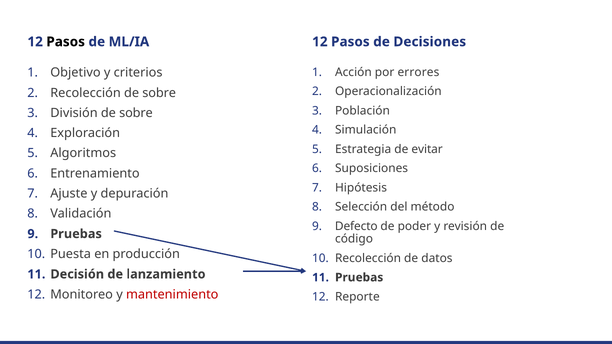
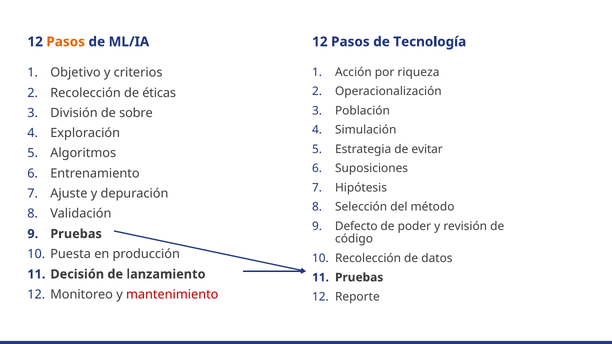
Pasos at (66, 42) colour: black -> orange
Decisiones: Decisiones -> Tecnología
errores: errores -> riqueza
Recolección de sobre: sobre -> éticas
